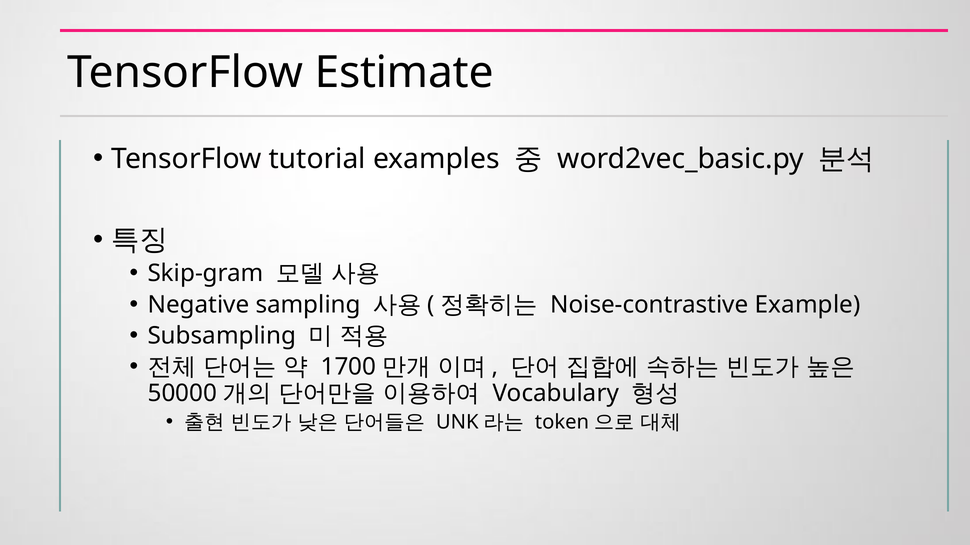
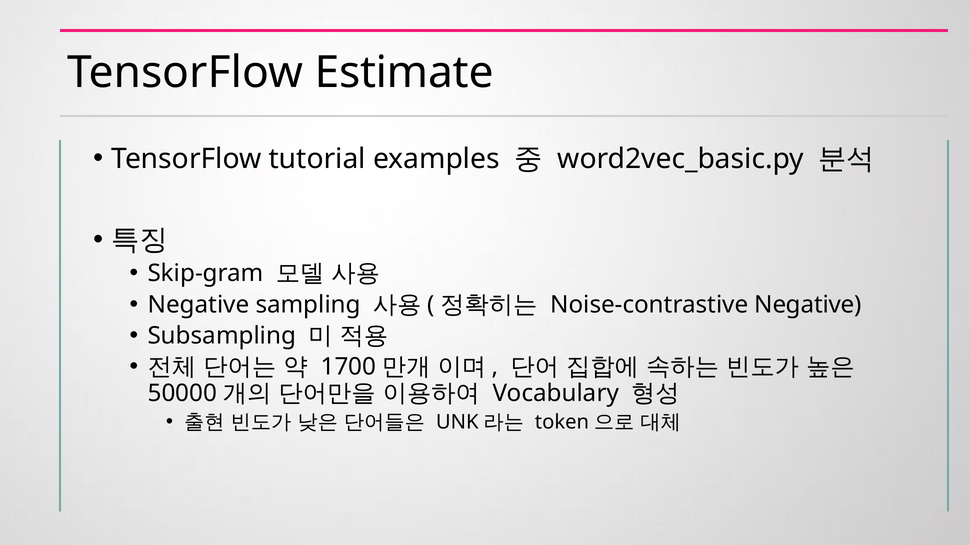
Noise-contrastive Example: Example -> Negative
